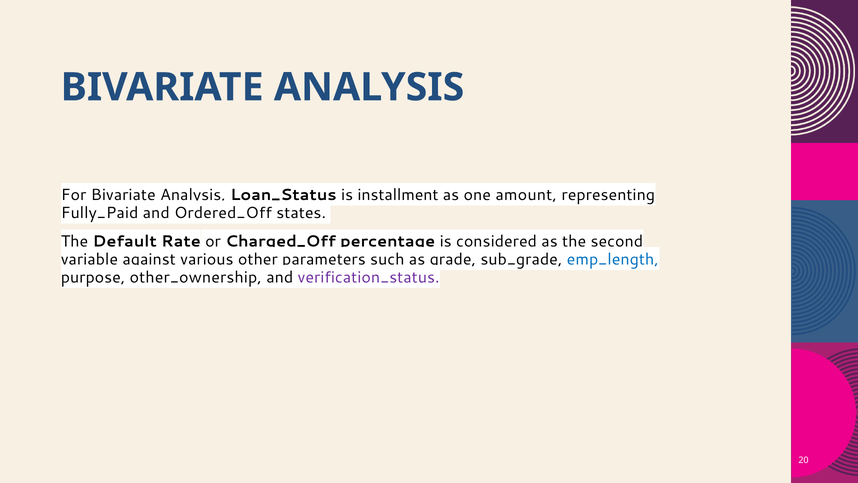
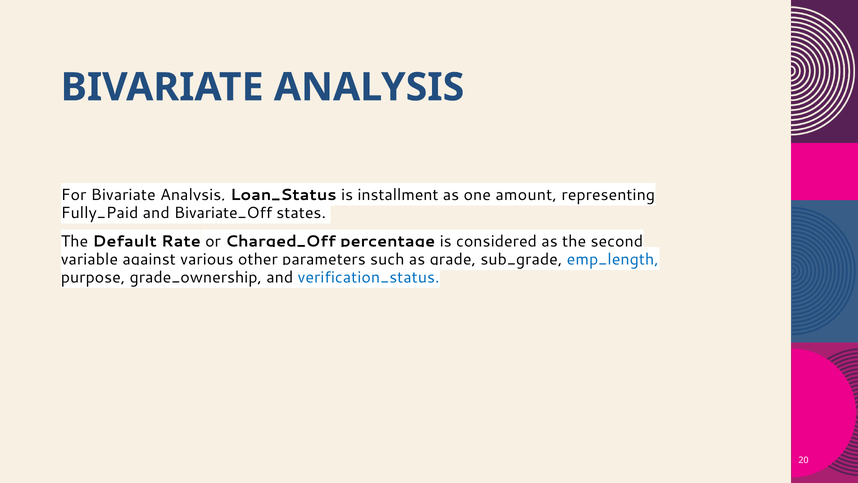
Ordered_Off: Ordered_Off -> Bivariate_Off
other_ownership: other_ownership -> grade_ownership
verification_status colour: purple -> blue
